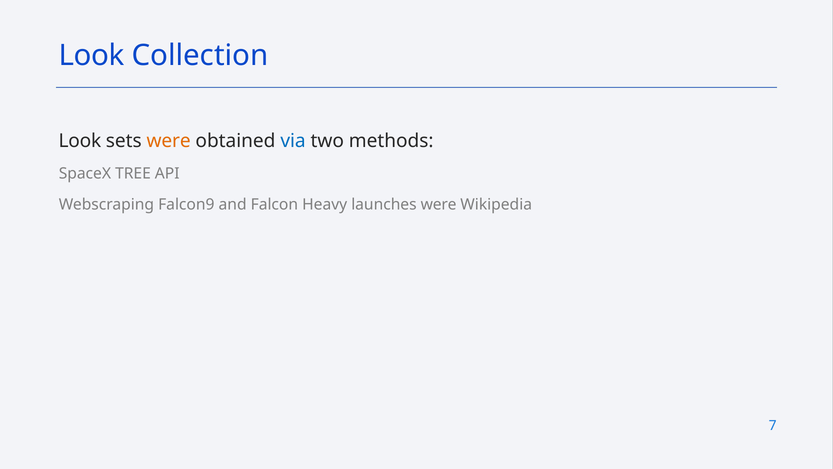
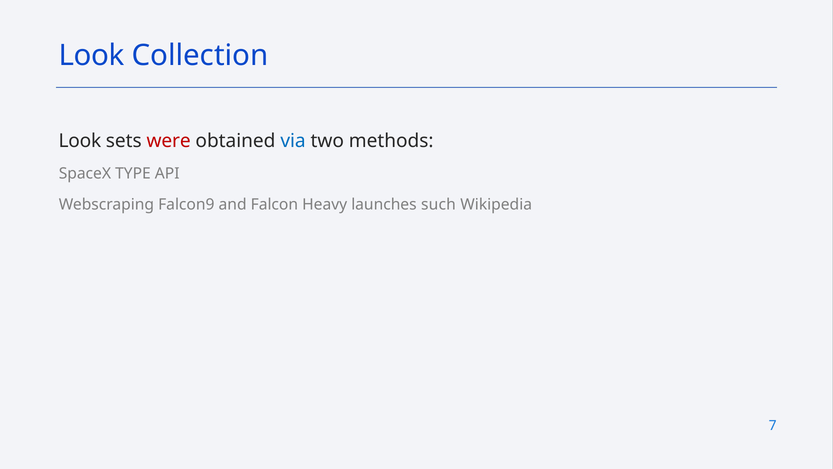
were at (169, 141) colour: orange -> red
TREE: TREE -> TYPE
launches were: were -> such
